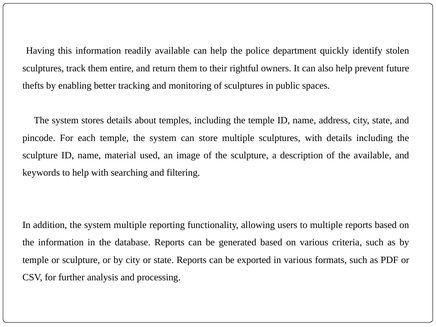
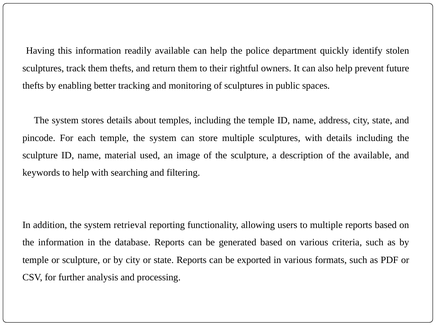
them entire: entire -> thefts
system multiple: multiple -> retrieval
